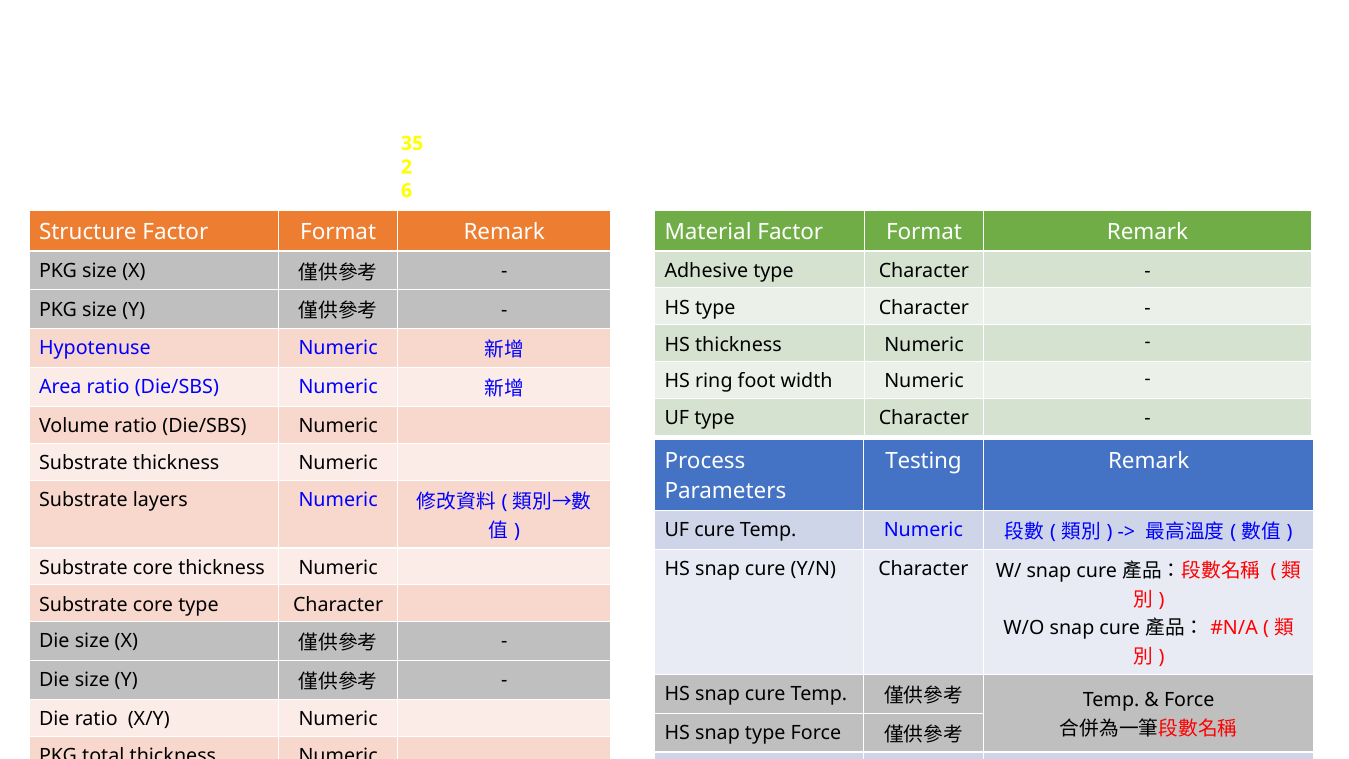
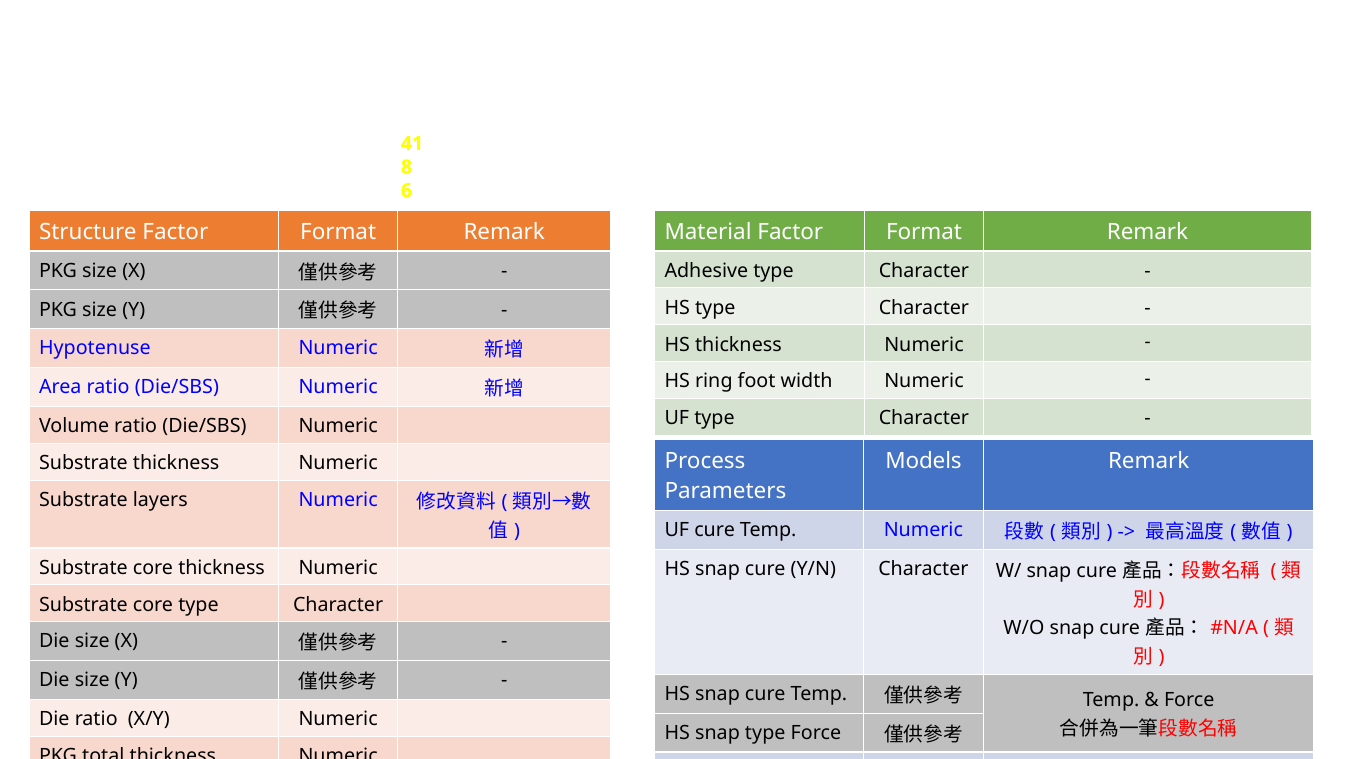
35: 35 -> 41
2: 2 -> 8
Testing: Testing -> Models
